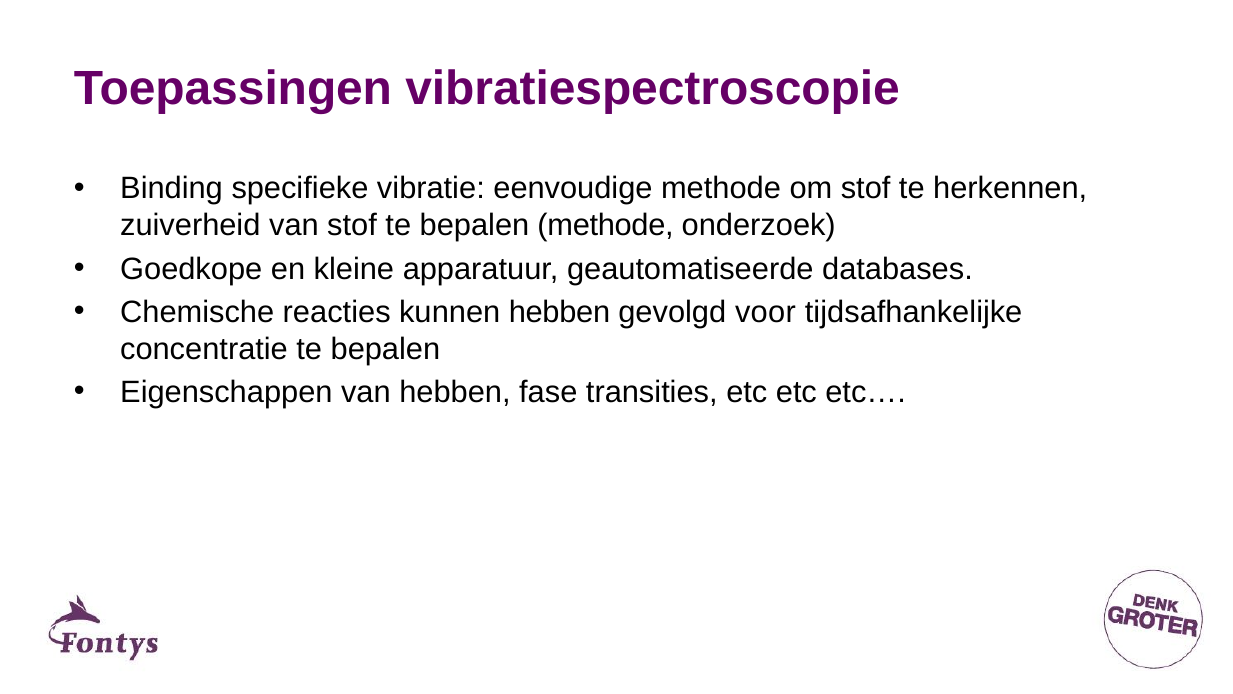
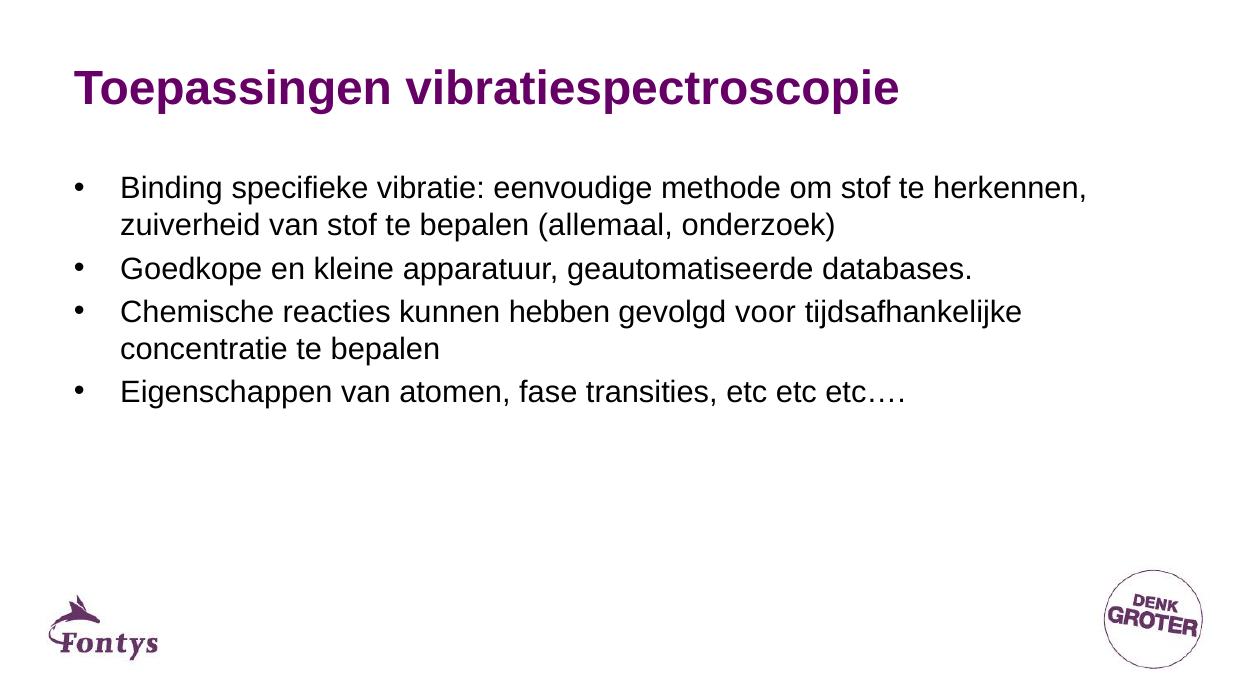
bepalen methode: methode -> allemaal
van hebben: hebben -> atomen
